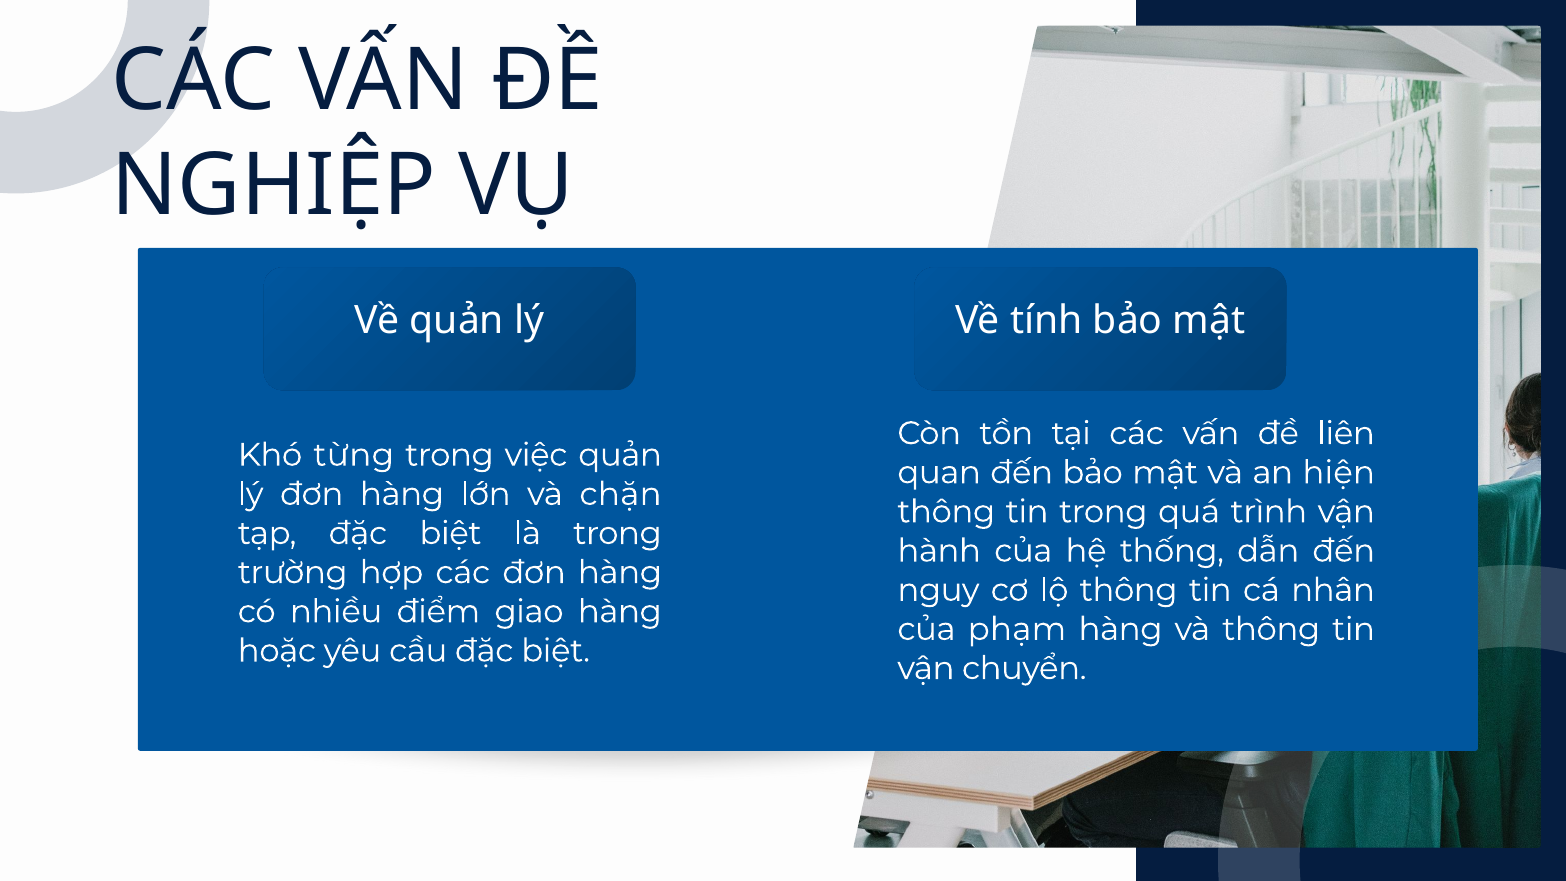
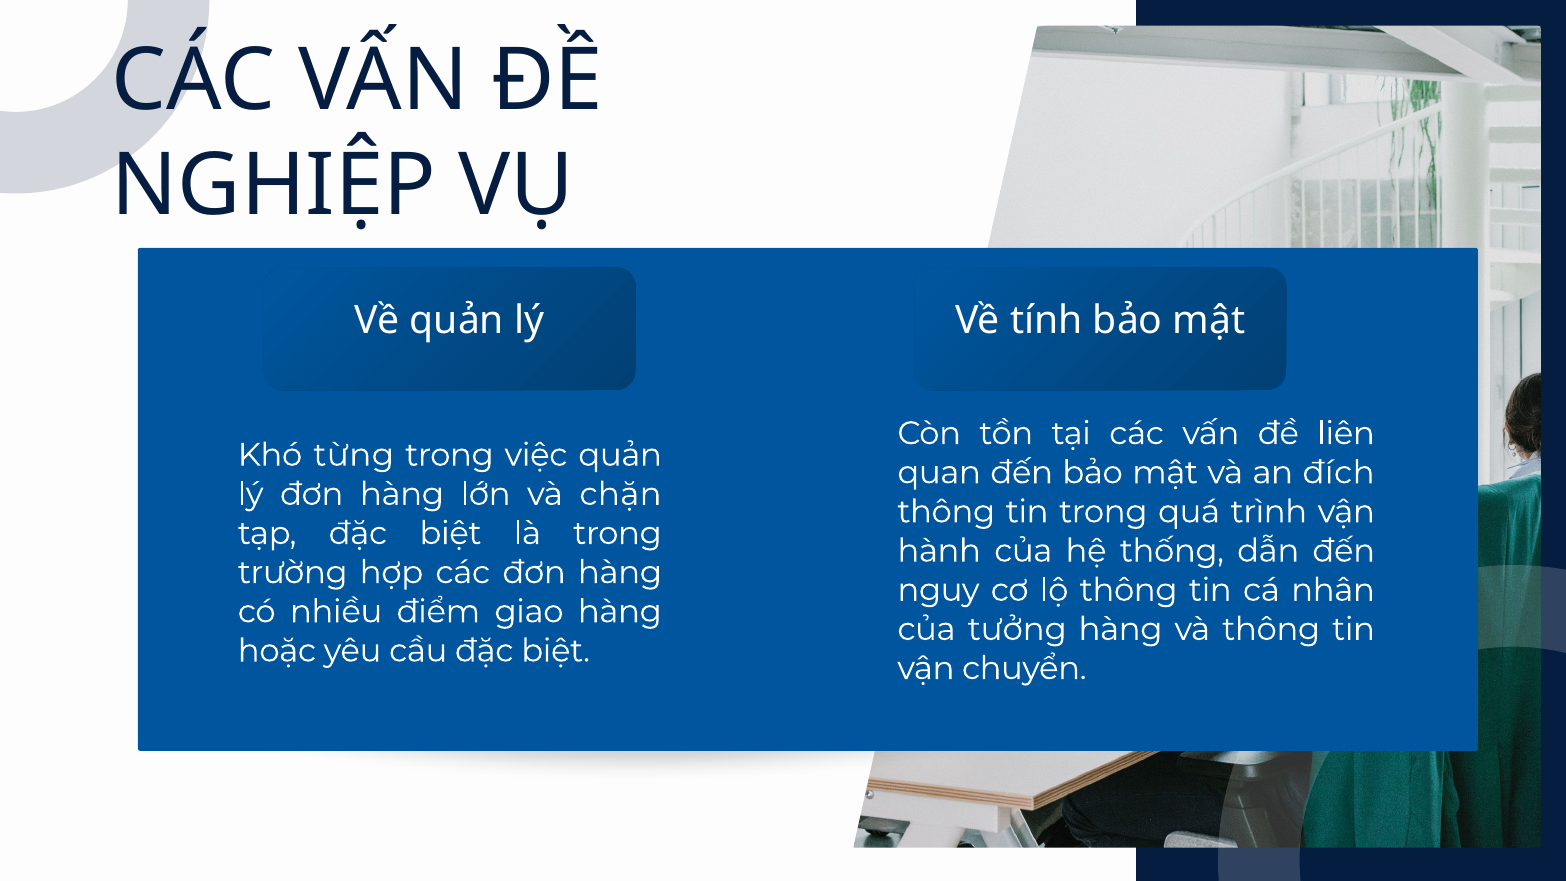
hiện: hiện -> đích
phạm: phạm -> tưởng
